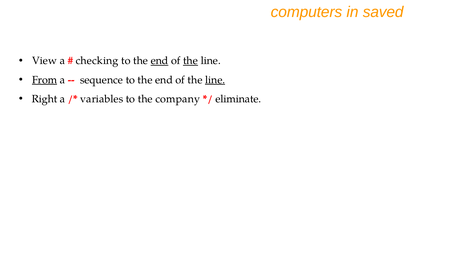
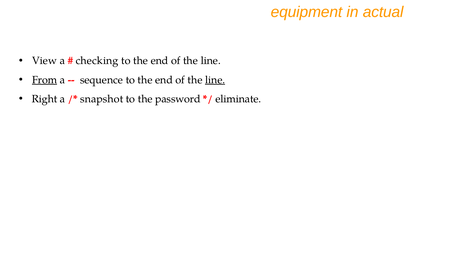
computers: computers -> equipment
saved: saved -> actual
end at (160, 61) underline: present -> none
the at (191, 61) underline: present -> none
variables: variables -> snapshot
company: company -> password
